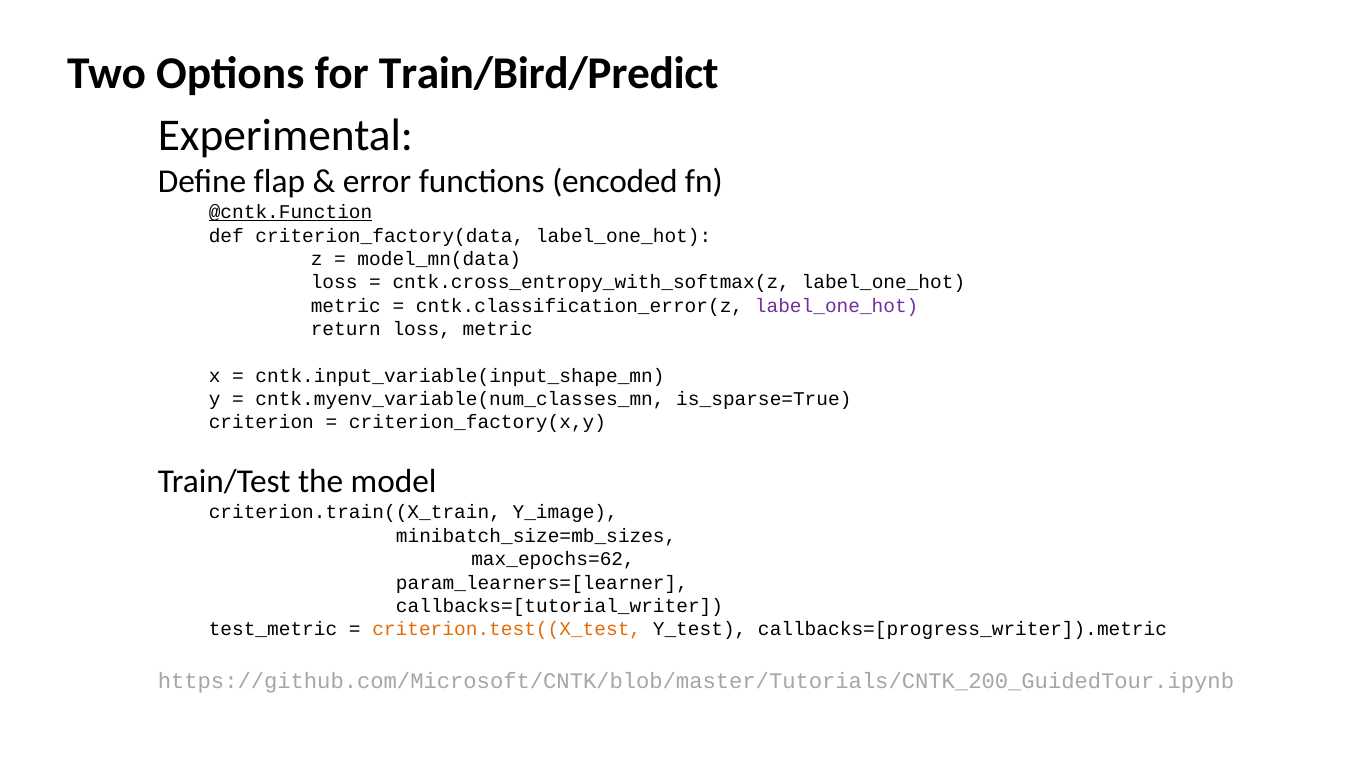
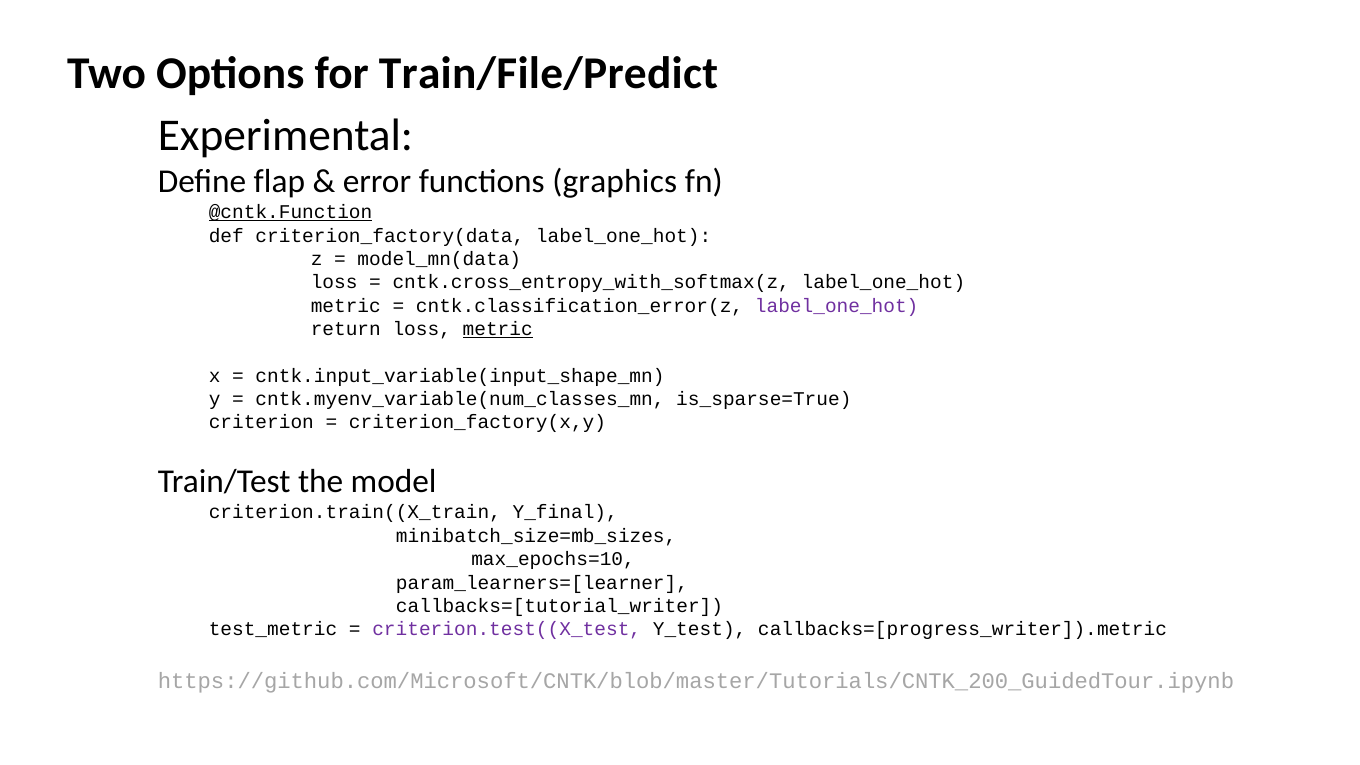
Train/Bird/Predict: Train/Bird/Predict -> Train/File/Predict
encoded: encoded -> graphics
metric at (498, 329) underline: none -> present
Y_image: Y_image -> Y_final
max_epochs=62: max_epochs=62 -> max_epochs=10
criterion.test((X_test colour: orange -> purple
